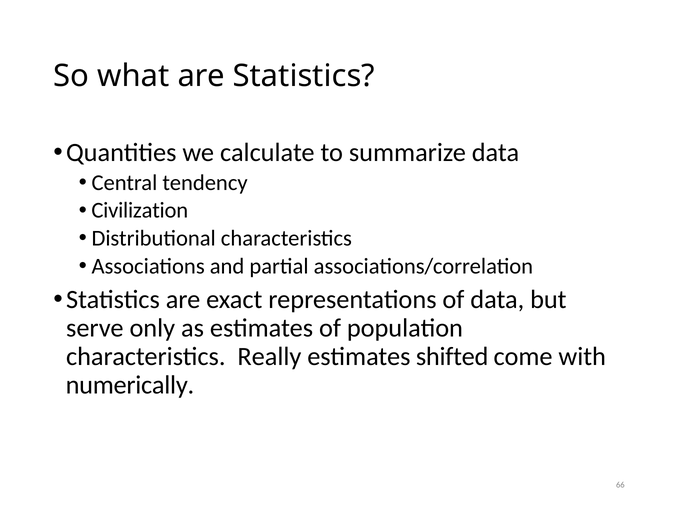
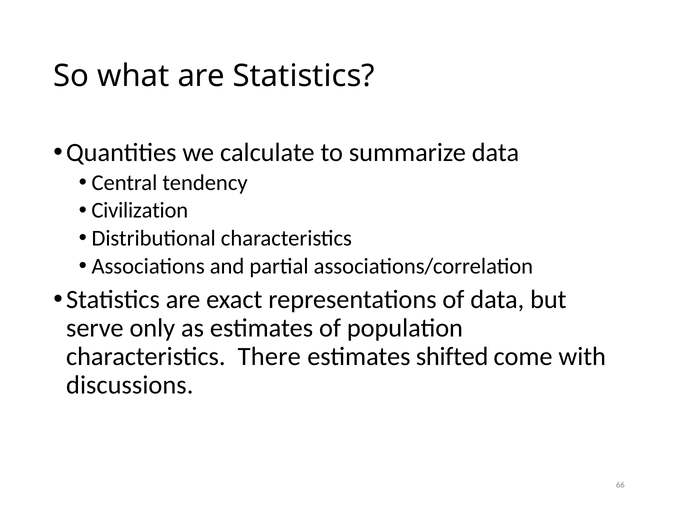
Really: Really -> There
numerically: numerically -> discussions
